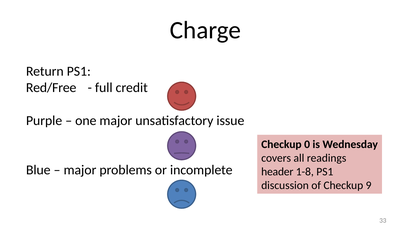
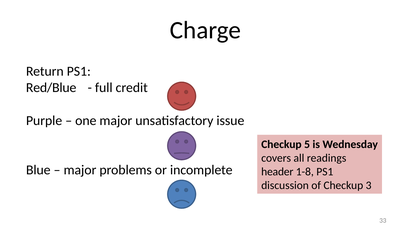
Red/Free: Red/Free -> Red/Blue
0: 0 -> 5
9: 9 -> 3
